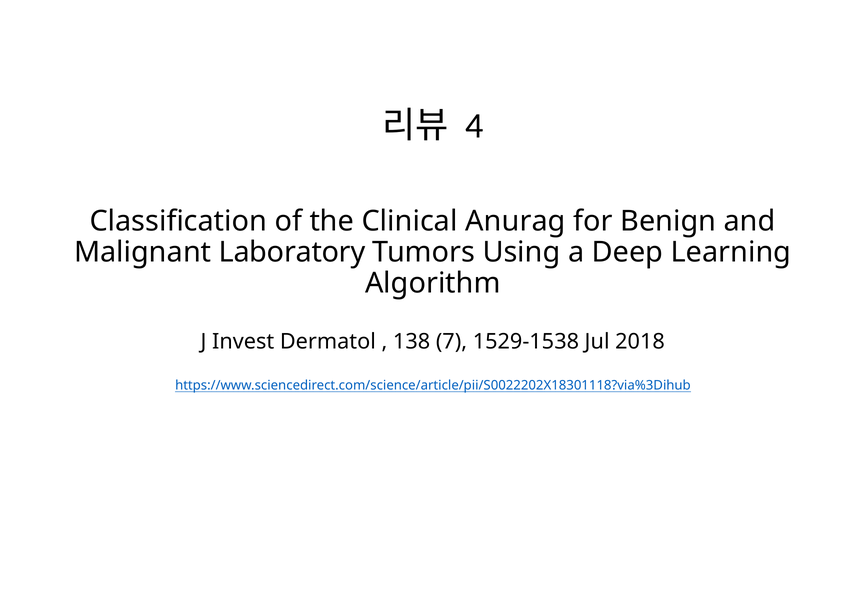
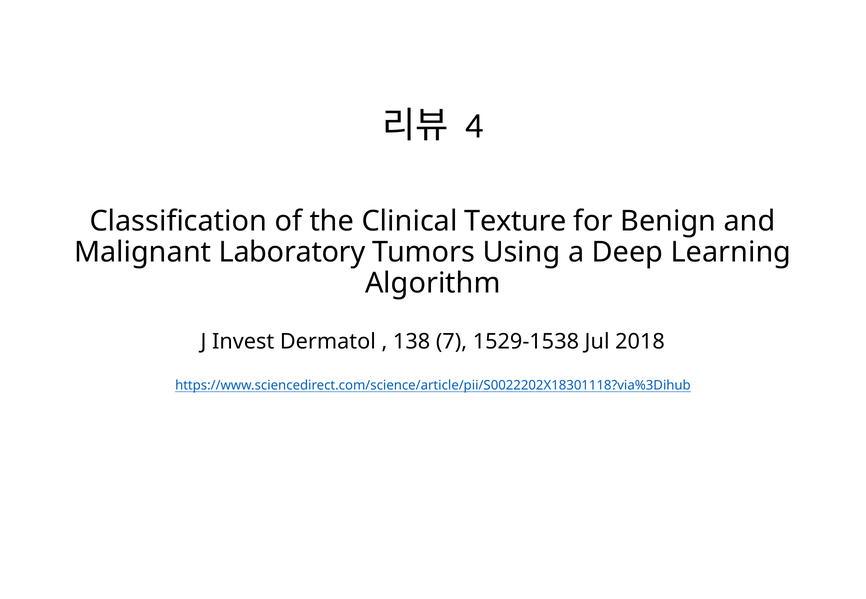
Anurag: Anurag -> Texture
